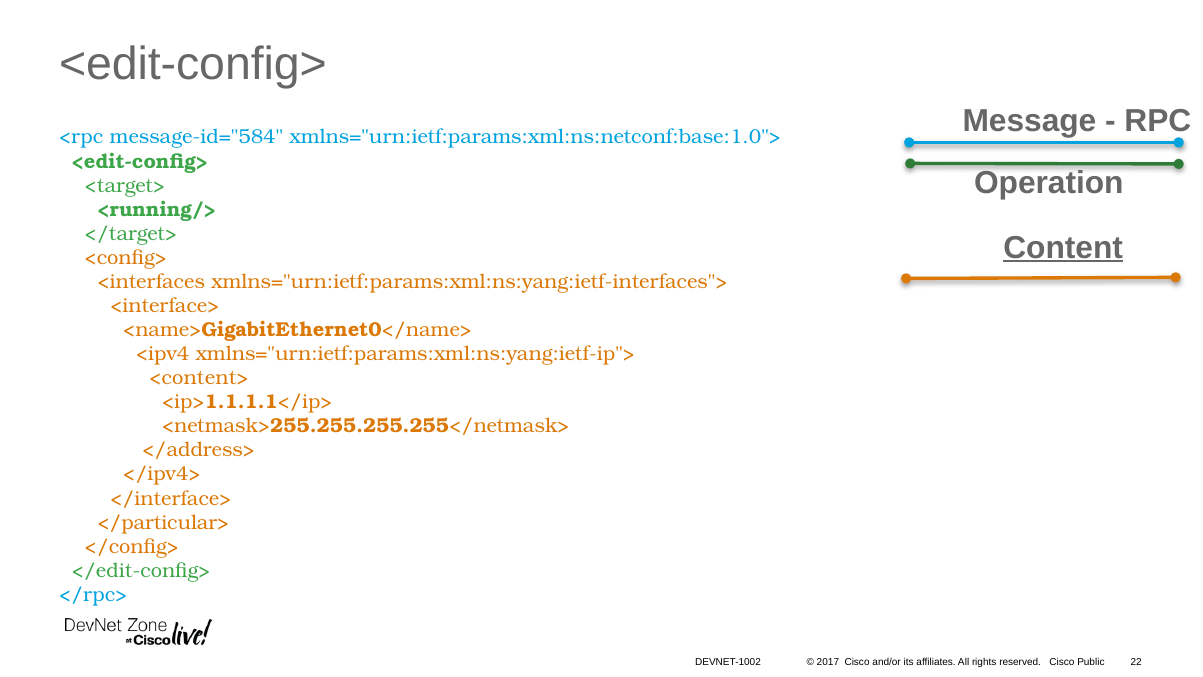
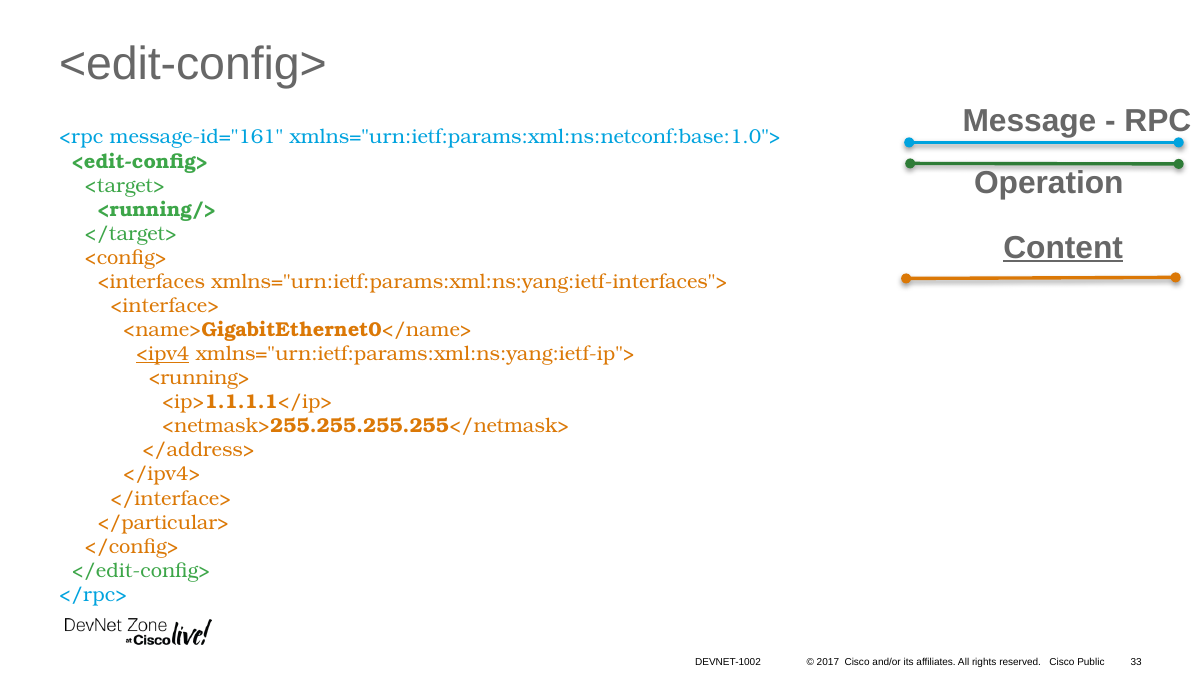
message-id="584: message-id="584 -> message-id="161
<ipv4 underline: none -> present
<content>: <content> -> <running>
22: 22 -> 33
